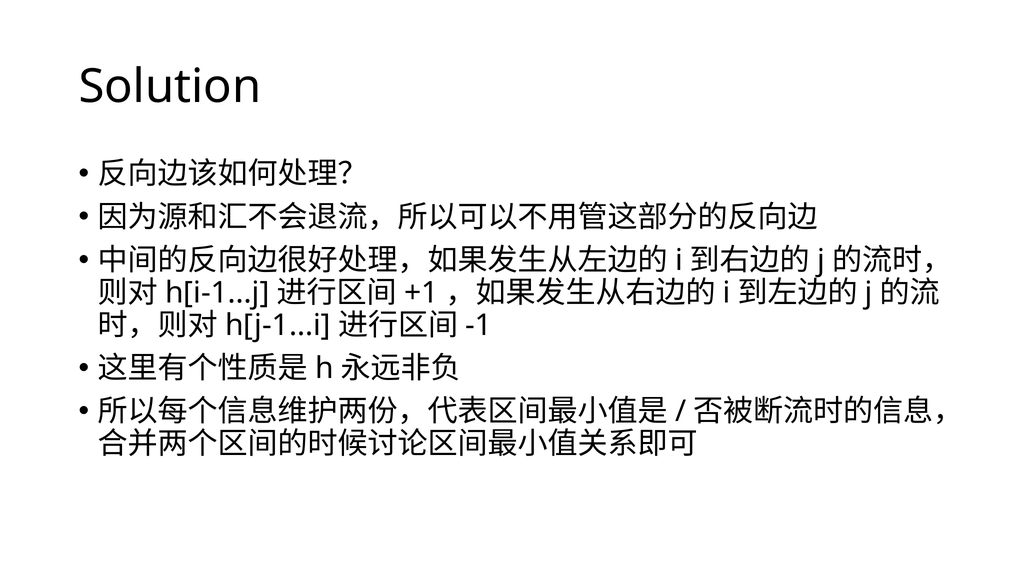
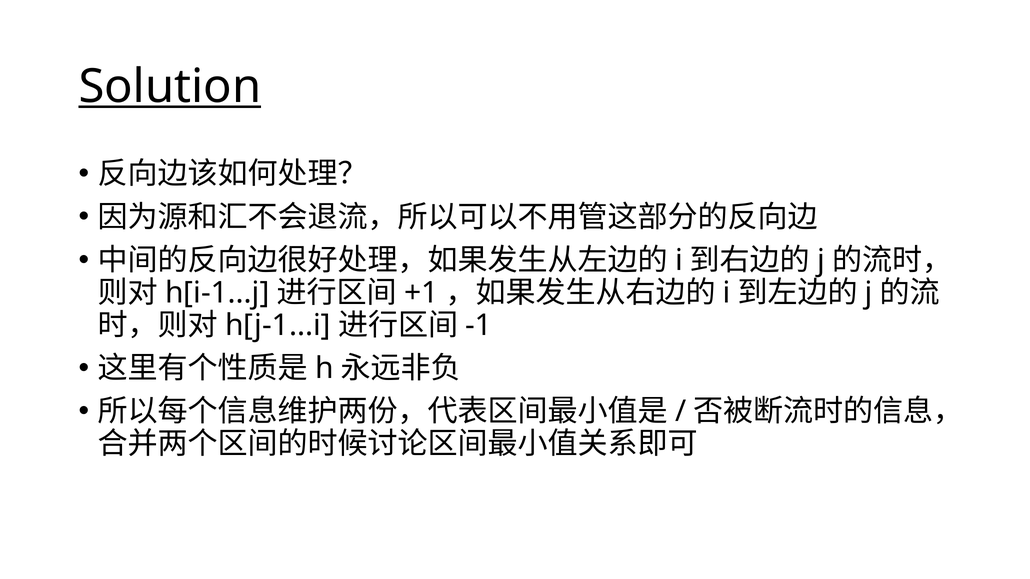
Solution underline: none -> present
